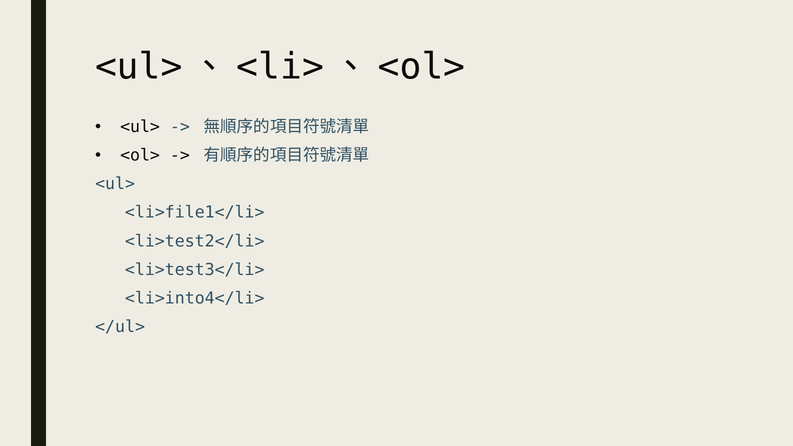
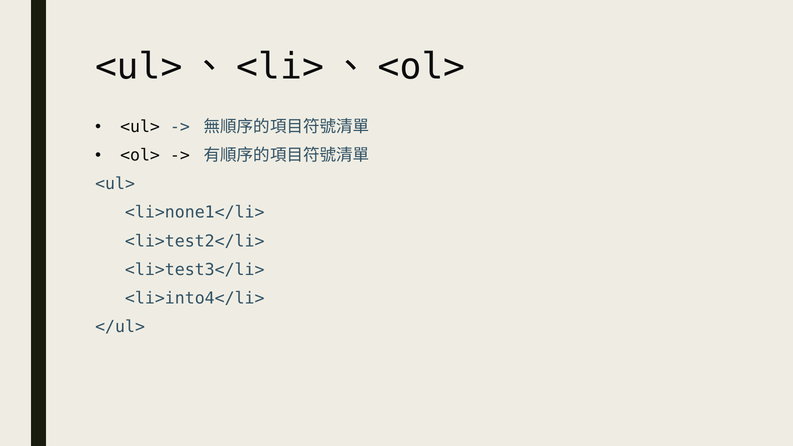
<li>file1</li>: <li>file1</li> -> <li>none1</li>
